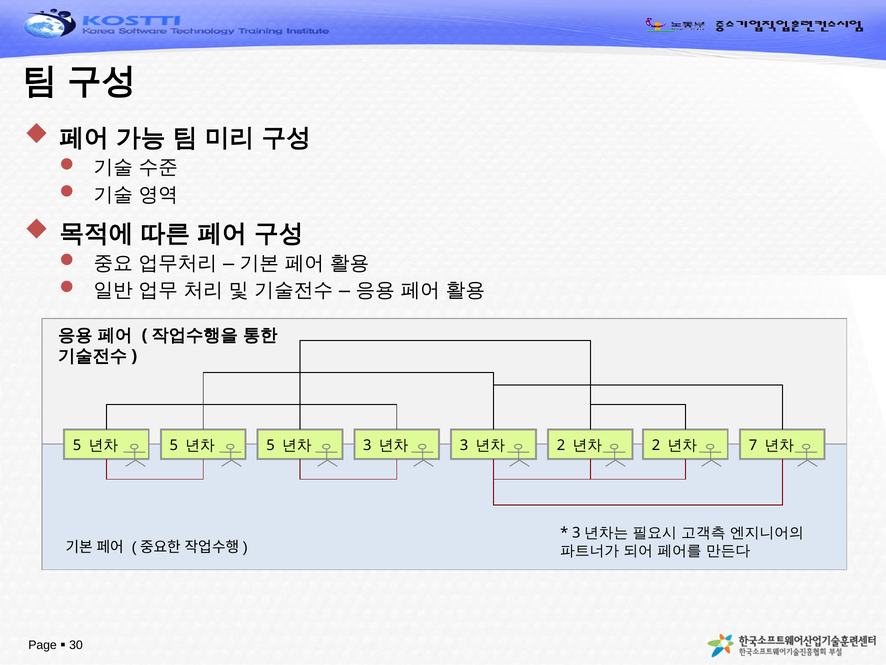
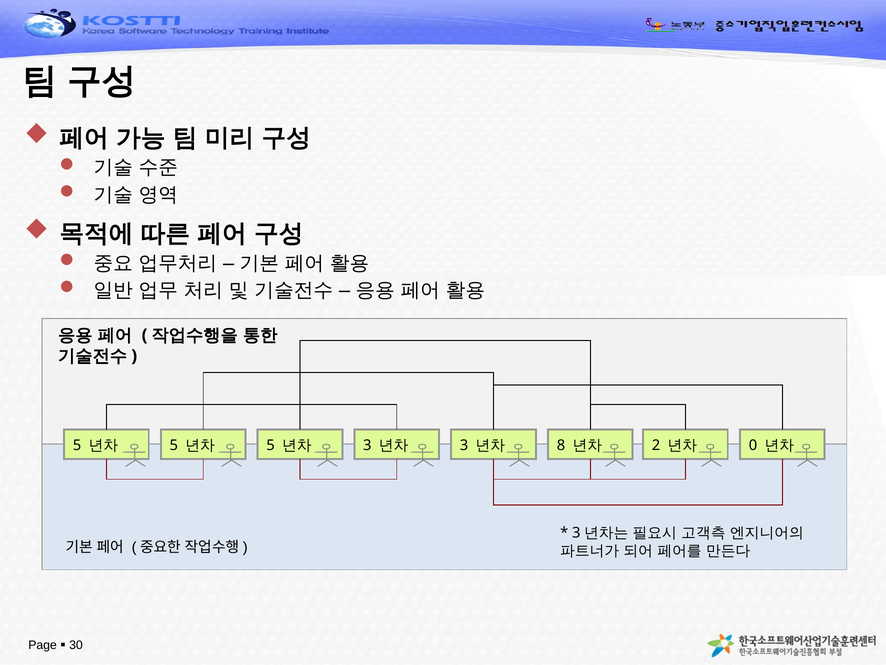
2 at (561, 445): 2 -> 8
7: 7 -> 0
